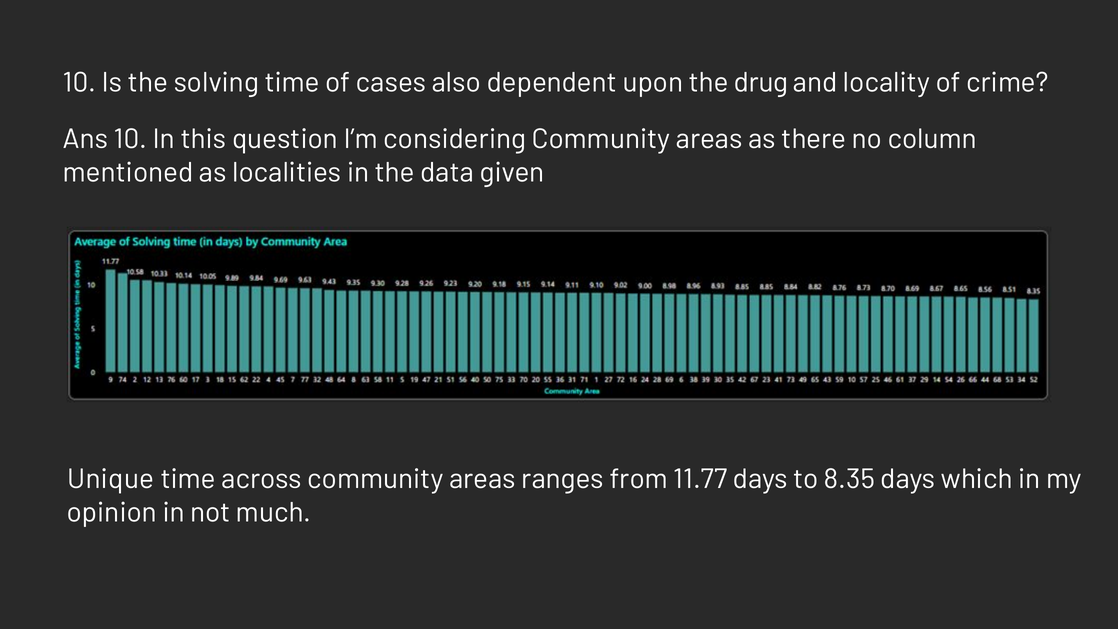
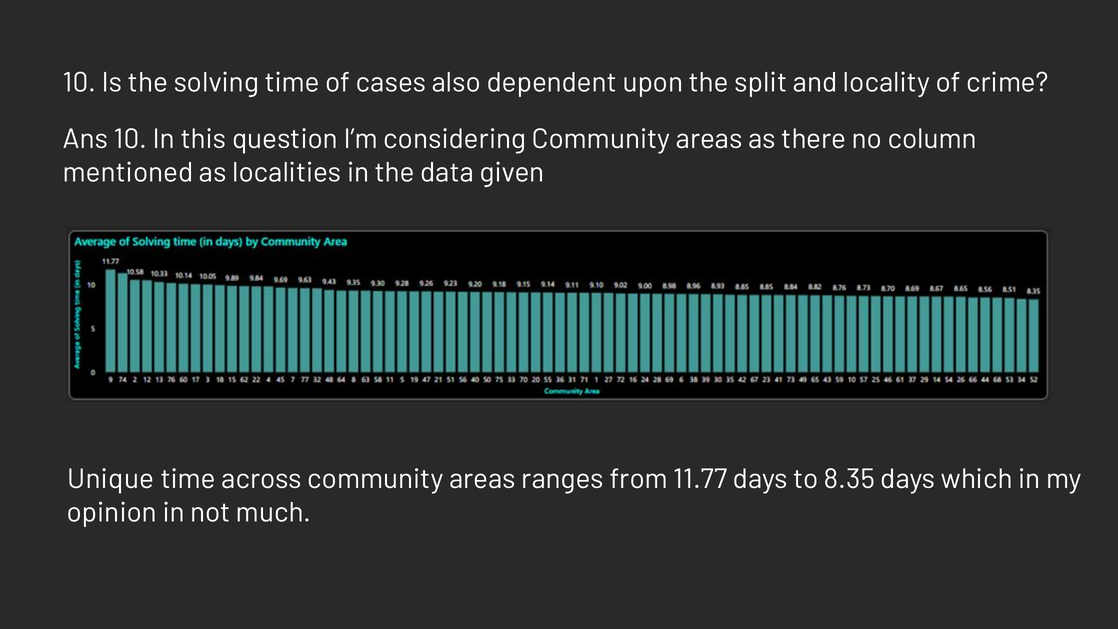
drug: drug -> split
